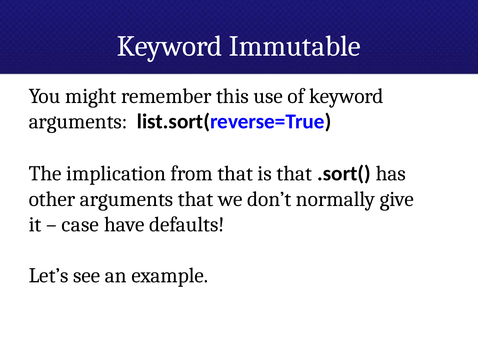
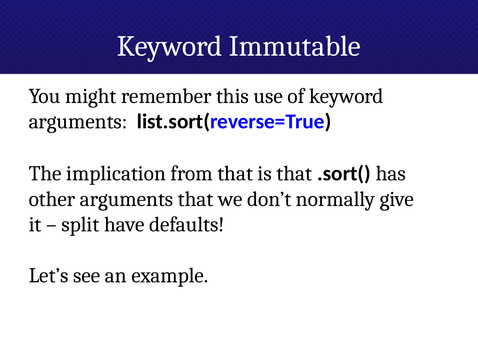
case: case -> split
